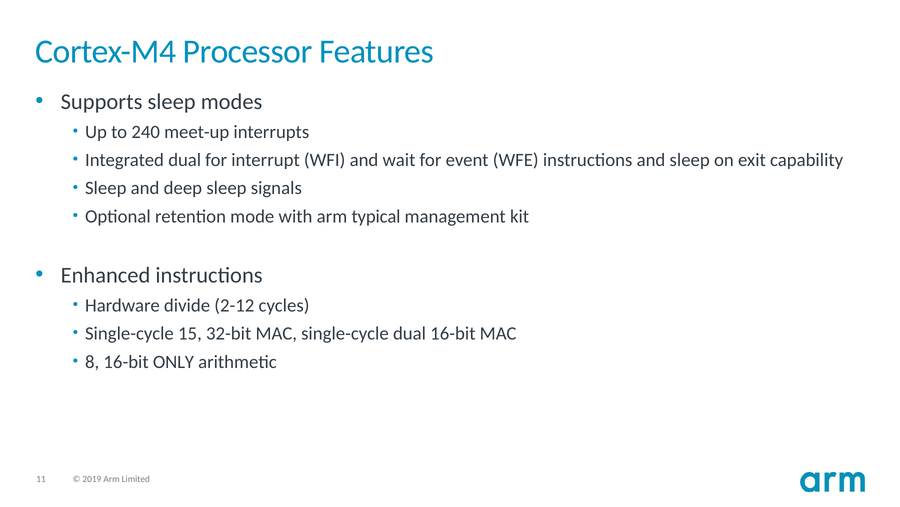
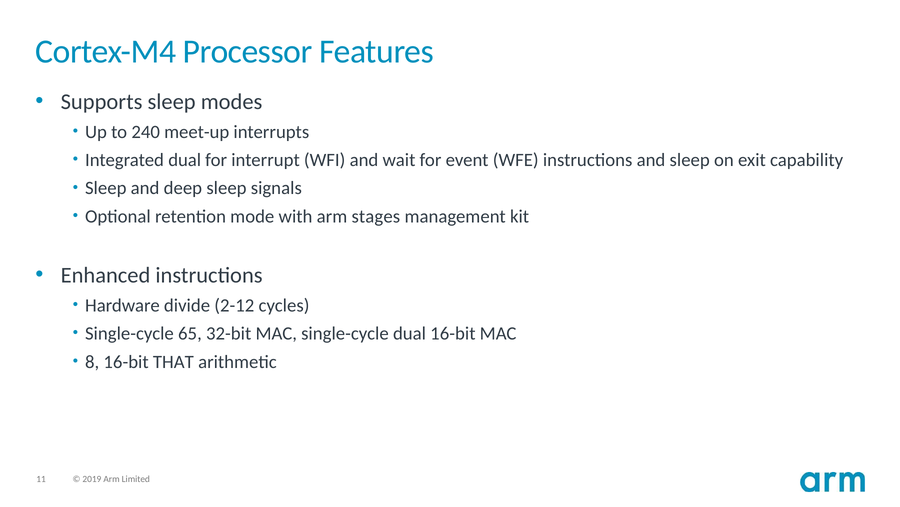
typical: typical -> stages
15: 15 -> 65
ONLY: ONLY -> THAT
